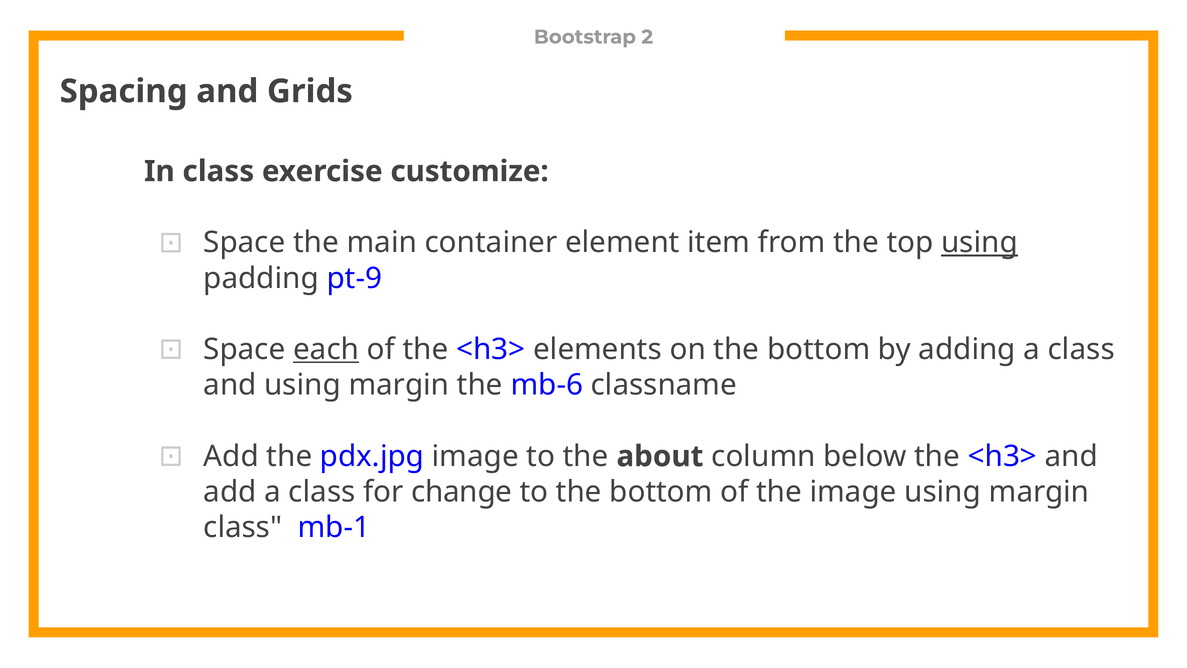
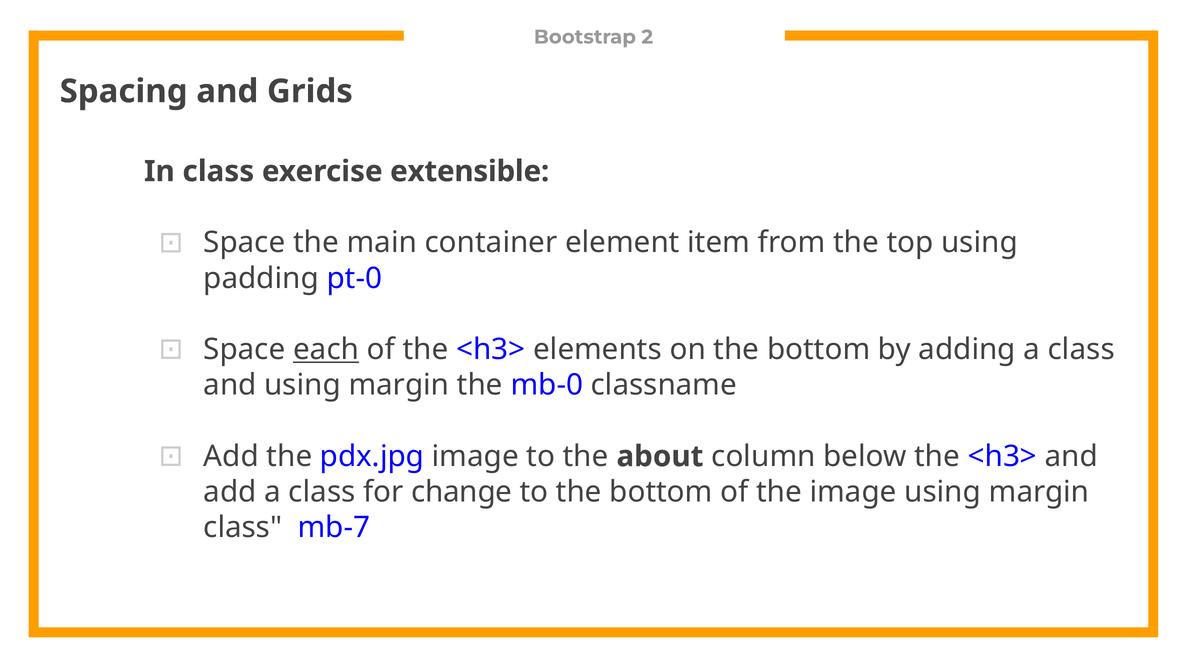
customize: customize -> extensible
using at (980, 243) underline: present -> none
pt-9: pt-9 -> pt-0
mb-6: mb-6 -> mb-0
mb-1: mb-1 -> mb-7
